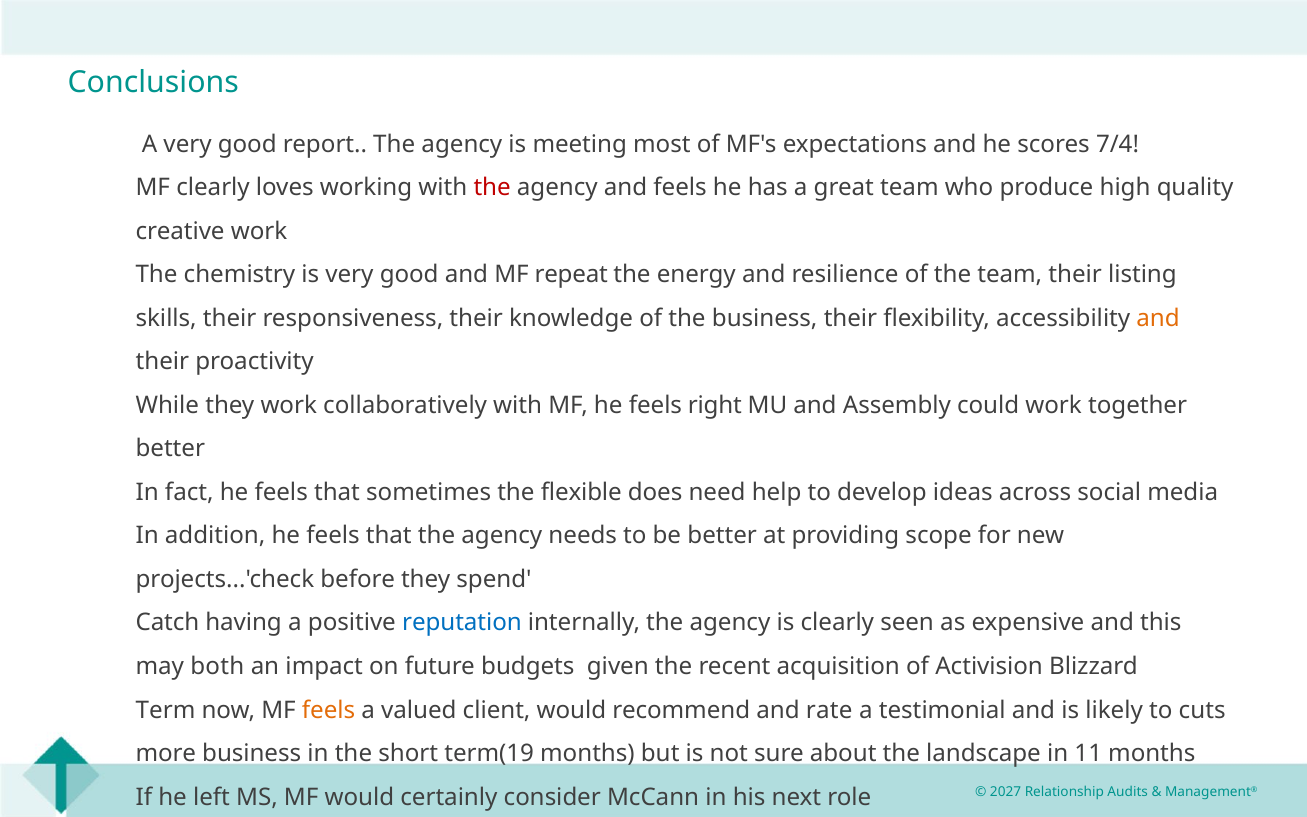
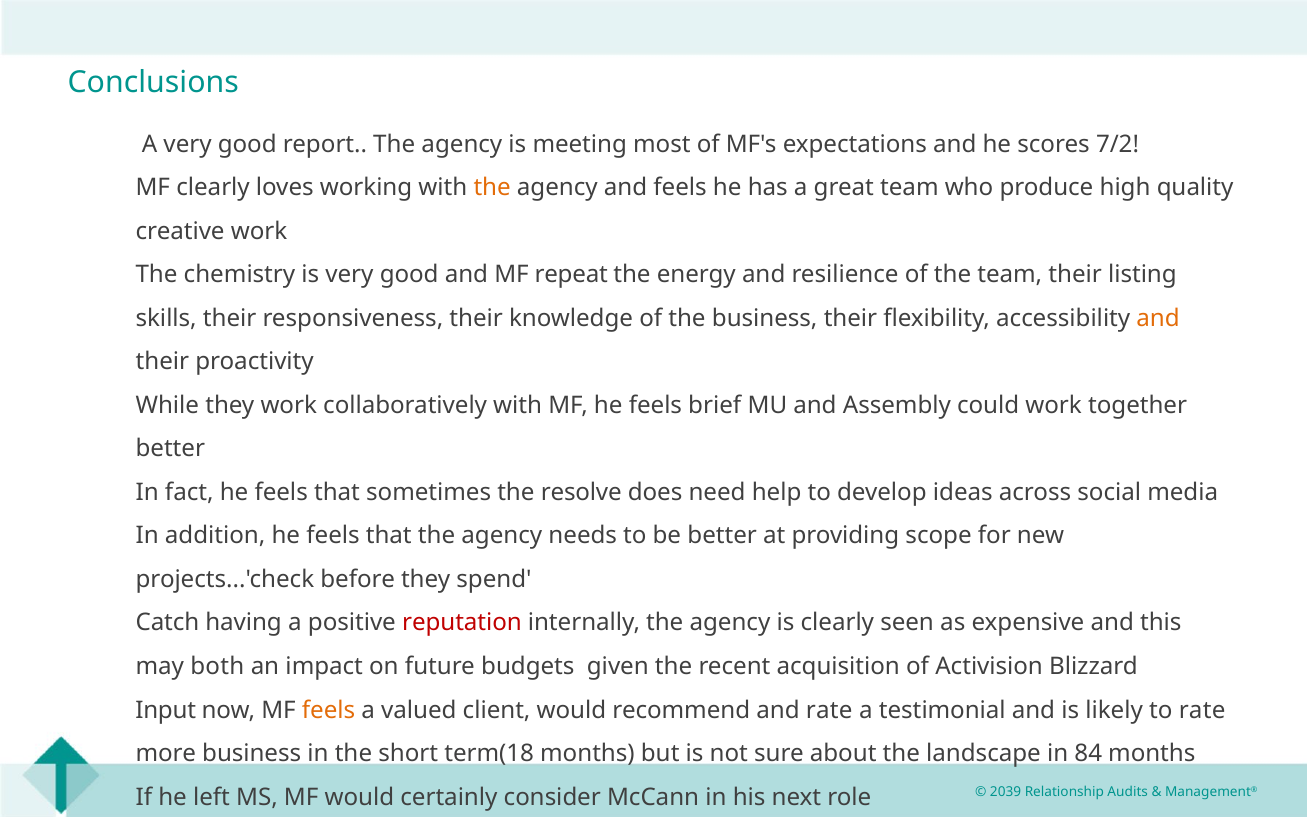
7/4: 7/4 -> 7/2
the at (492, 188) colour: red -> orange
right: right -> brief
flexible: flexible -> resolve
reputation colour: blue -> red
Term: Term -> Input
to cuts: cuts -> rate
term(19: term(19 -> term(18
11: 11 -> 84
2027: 2027 -> 2039
